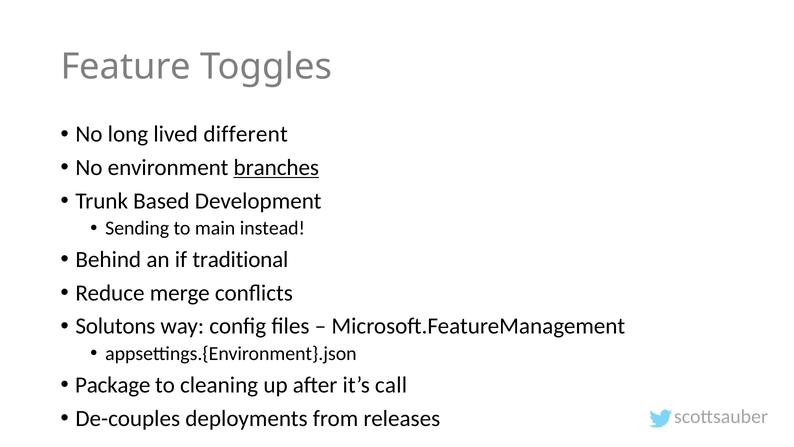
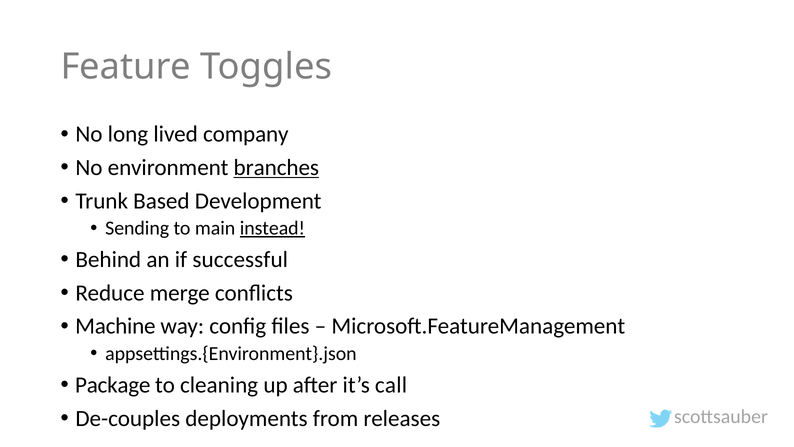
different: different -> company
instead underline: none -> present
traditional: traditional -> successful
Solutons: Solutons -> Machine
